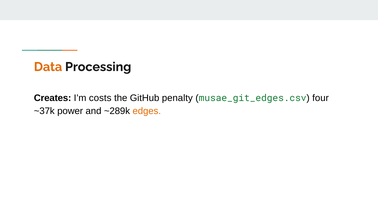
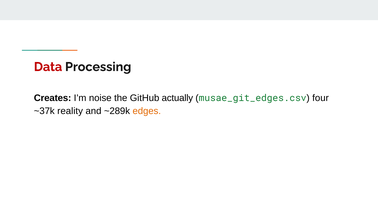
Data colour: orange -> red
costs: costs -> noise
penalty: penalty -> actually
power: power -> reality
